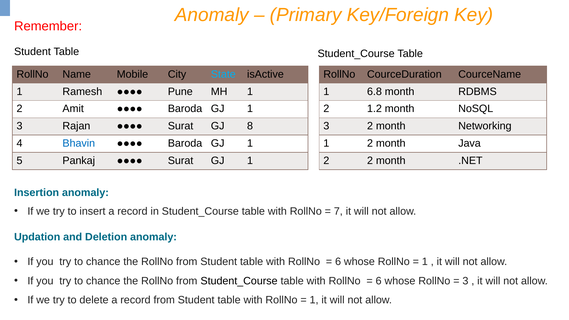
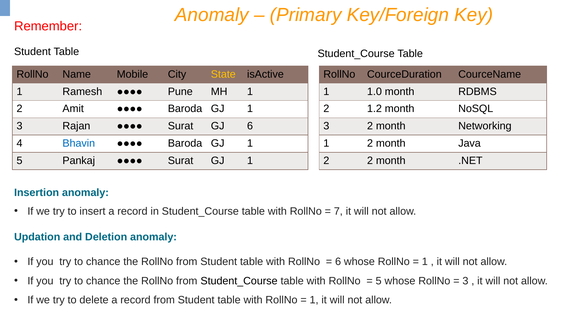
State colour: light blue -> yellow
6.8: 6.8 -> 1.0
GJ 8: 8 -> 6
6 at (379, 281): 6 -> 5
